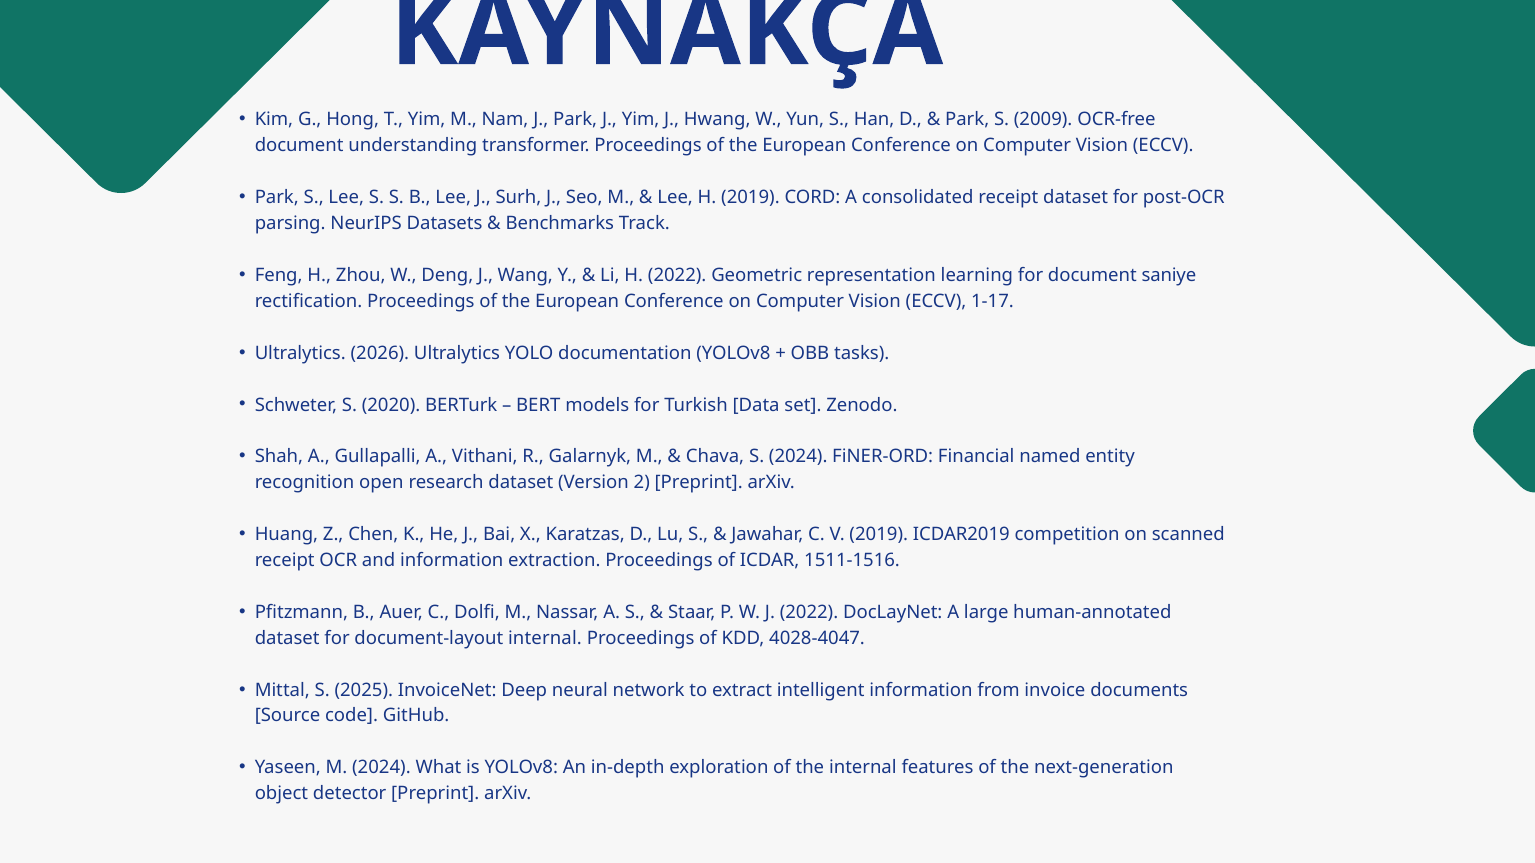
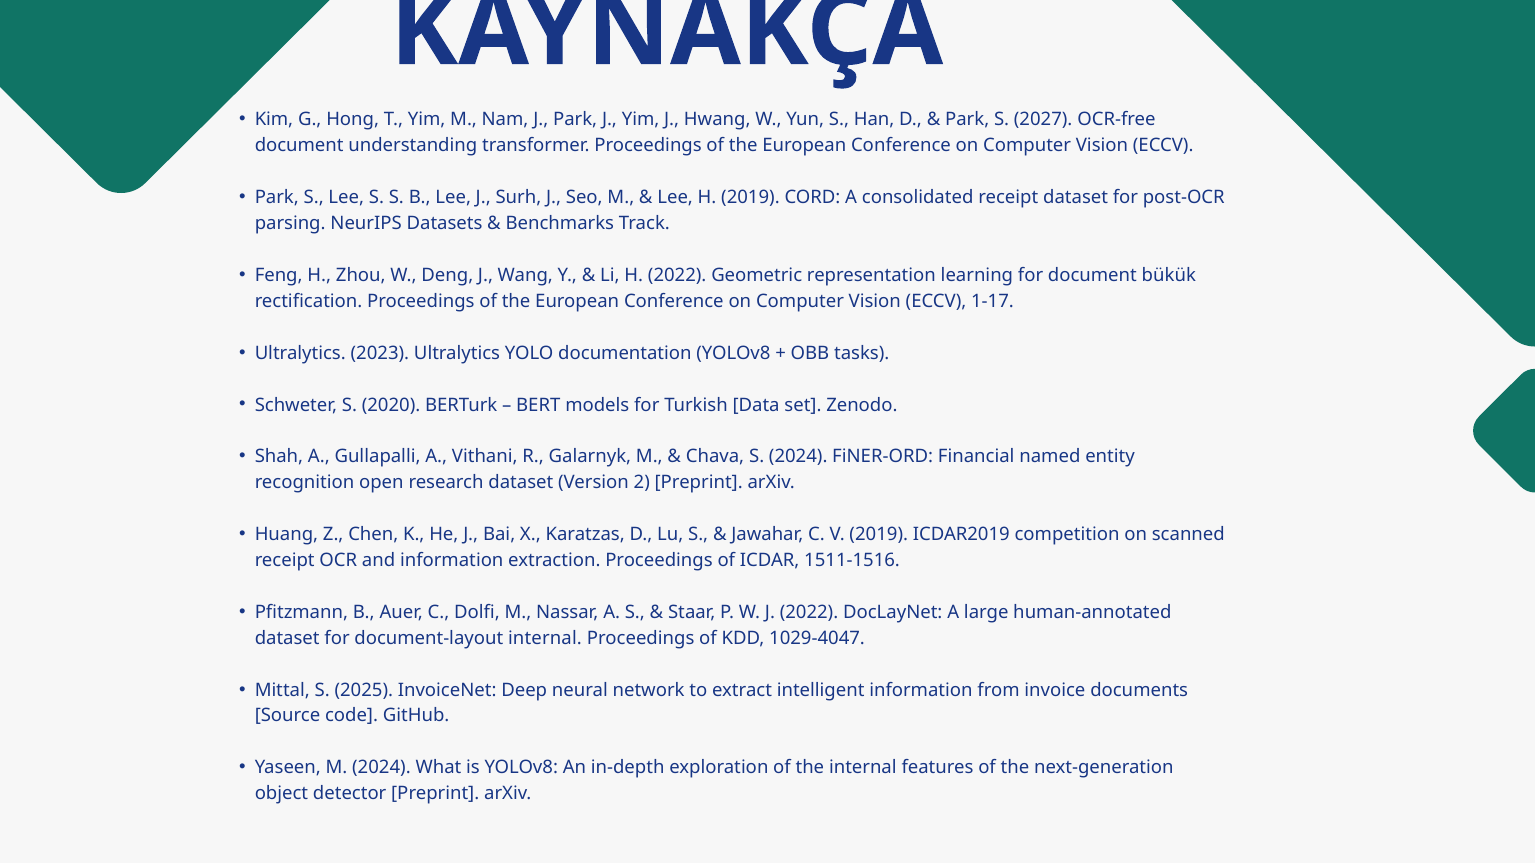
2009: 2009 -> 2027
saniye: saniye -> bükük
2026: 2026 -> 2023
4028-4047: 4028-4047 -> 1029-4047
